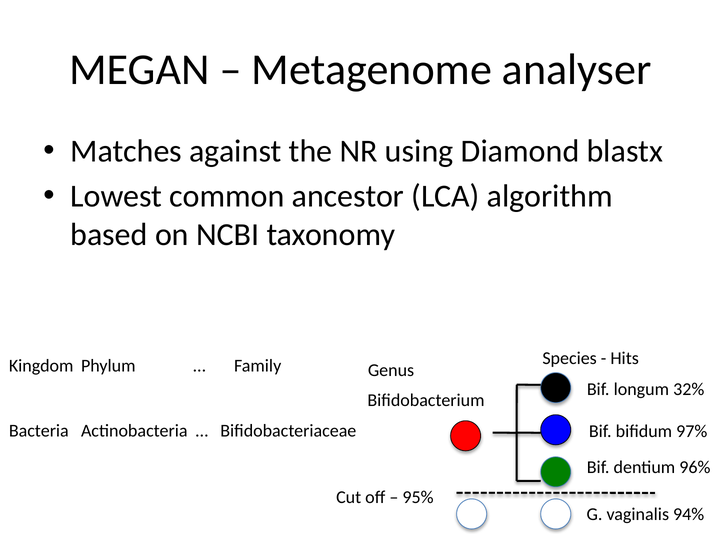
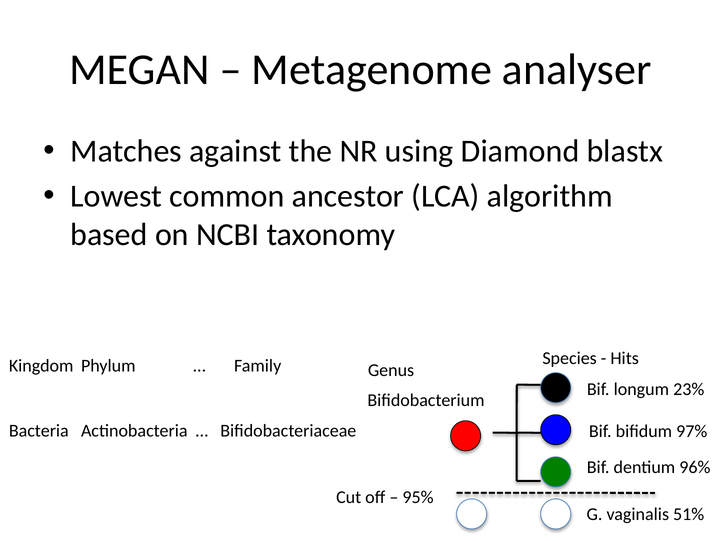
32%: 32% -> 23%
94%: 94% -> 51%
